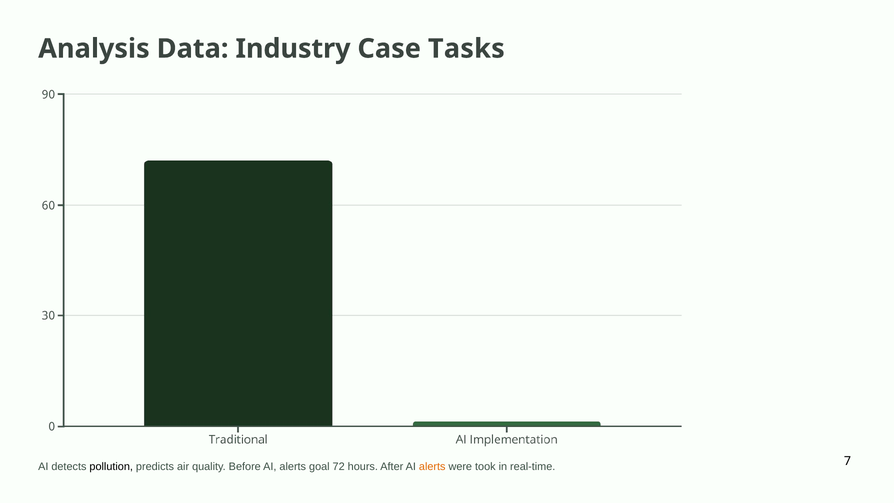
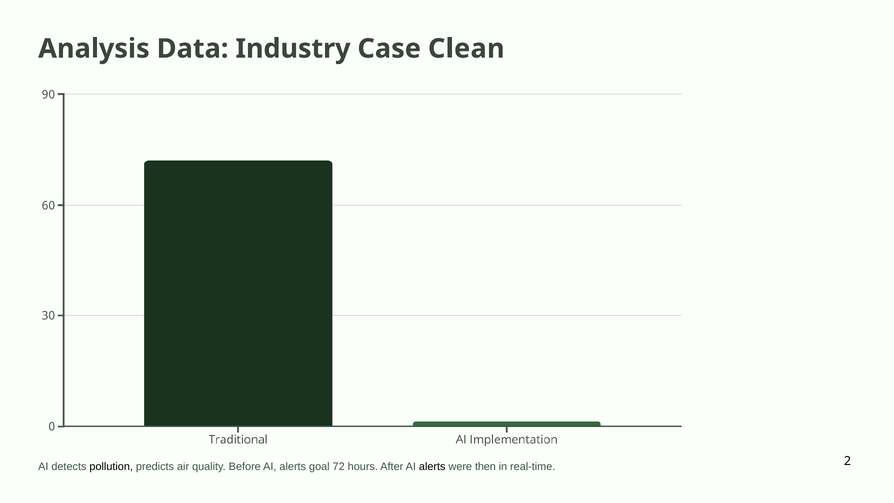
Tasks: Tasks -> Clean
alerts at (432, 467) colour: orange -> black
took: took -> then
7: 7 -> 2
